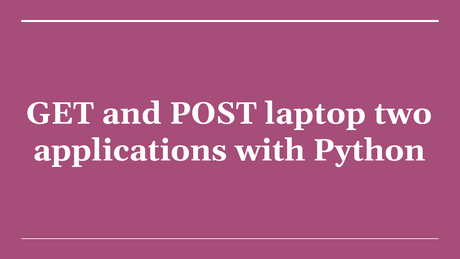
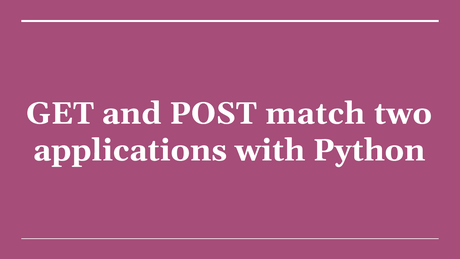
laptop: laptop -> match
